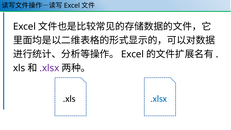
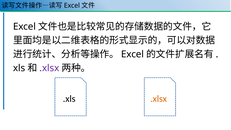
.xlsx at (159, 99) colour: blue -> orange
